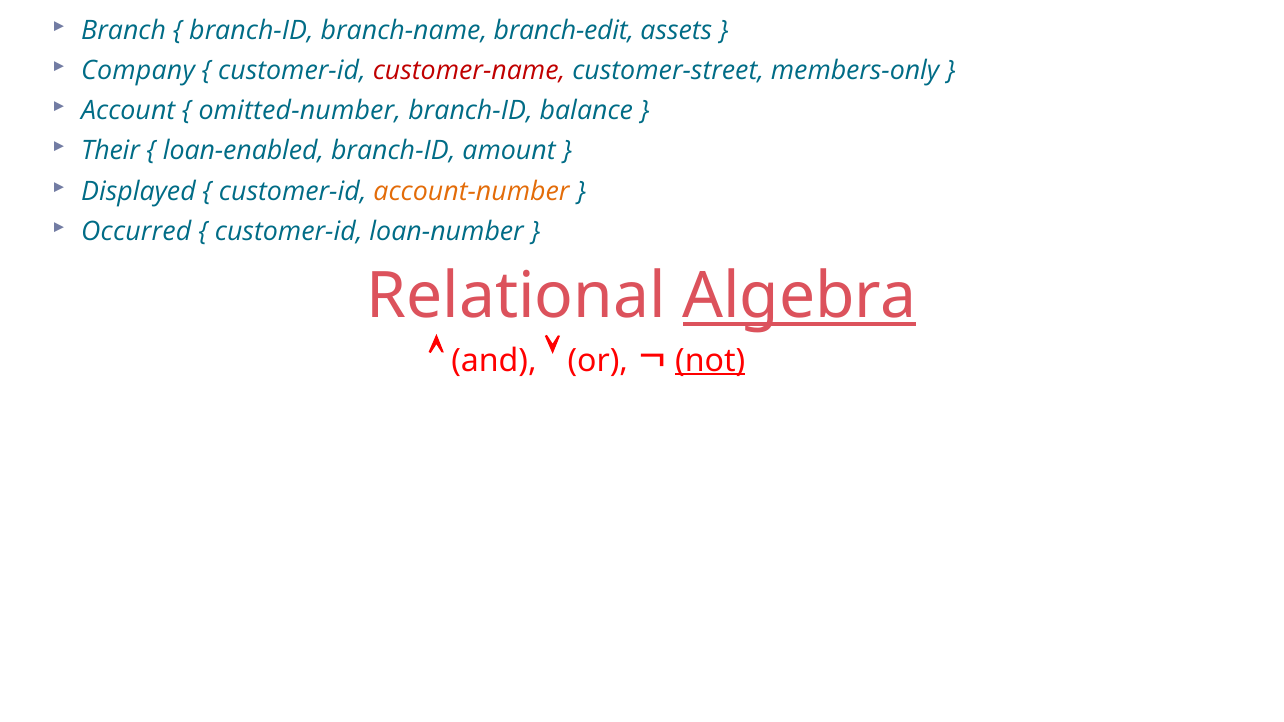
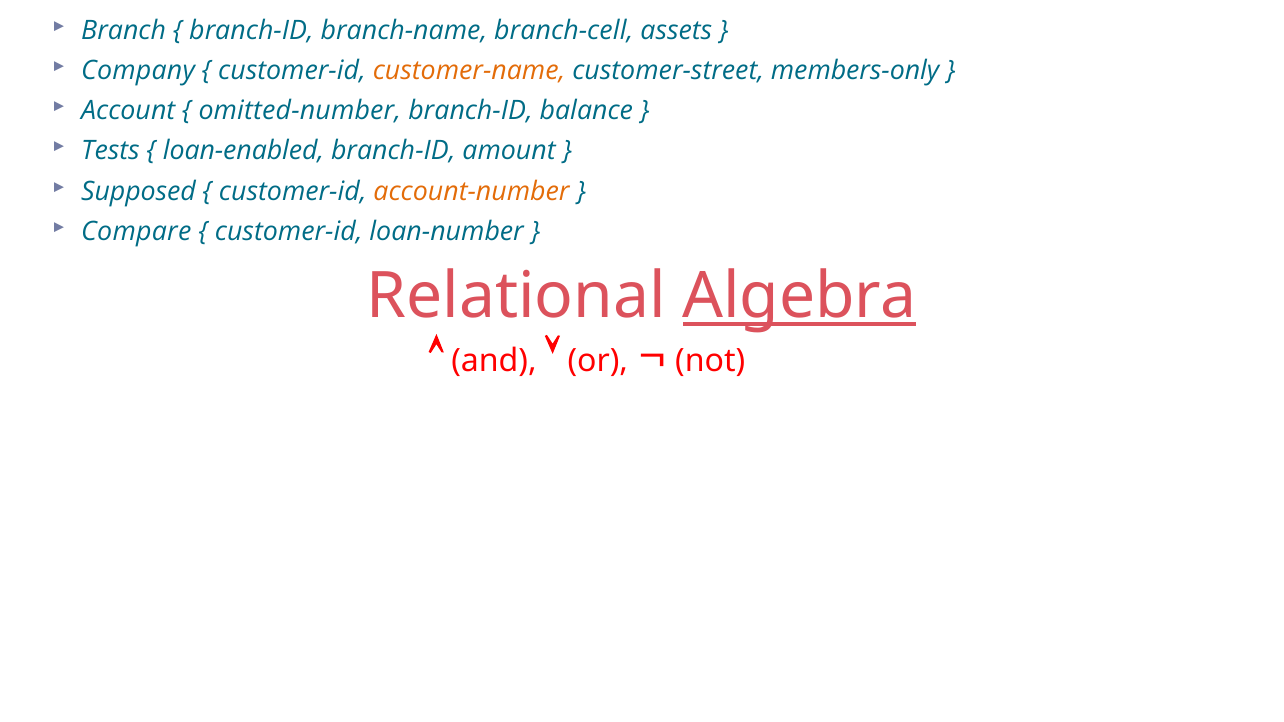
branch-edit: branch-edit -> branch-cell
customer-name colour: red -> orange
Their: Their -> Tests
Displayed: Displayed -> Supposed
Occurred: Occurred -> Compare
not underline: present -> none
